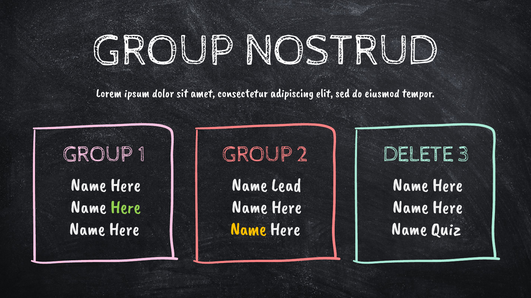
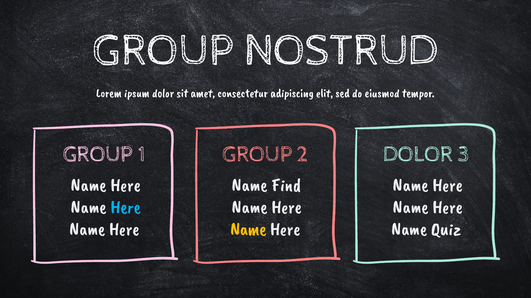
2 DELETE: DELETE -> DOLOR
Lead: Lead -> Find
Here at (126, 208) colour: light green -> light blue
